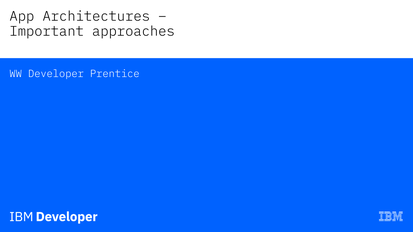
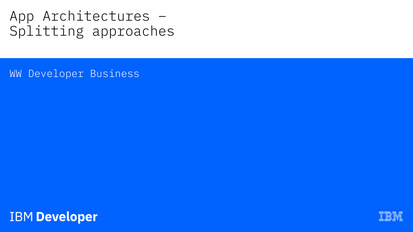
Important: Important -> Splitting
Prentice: Prentice -> Business
